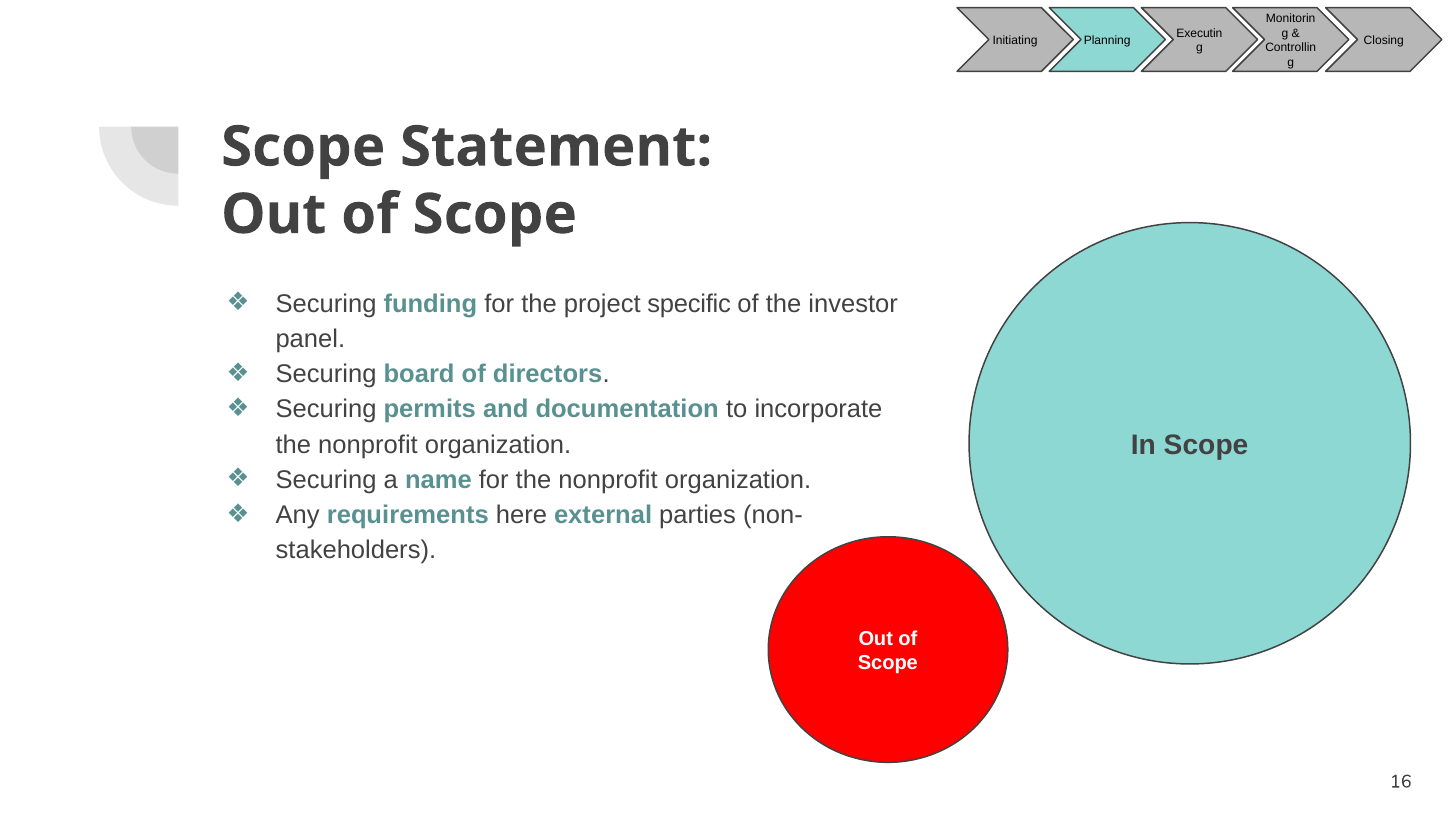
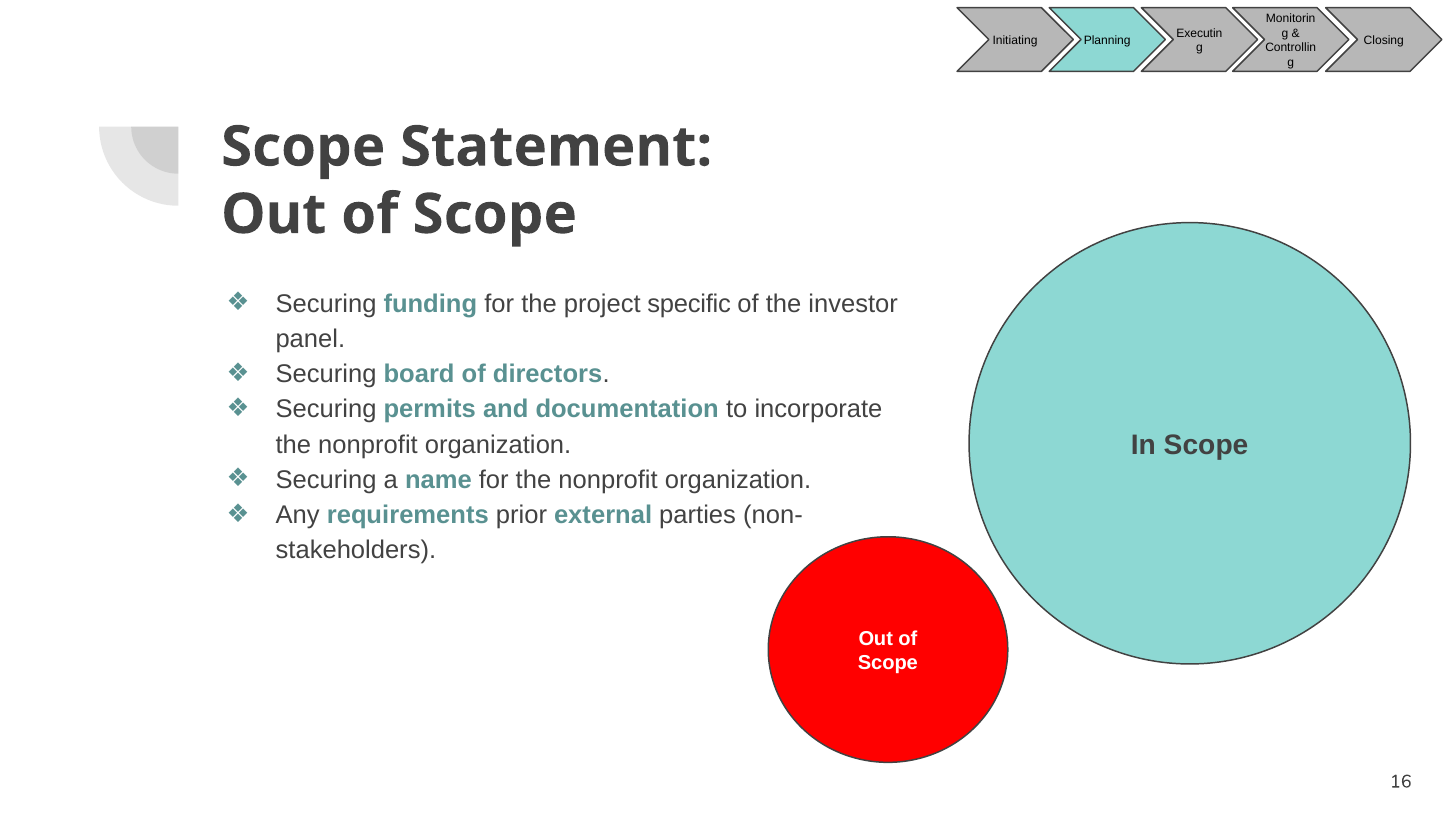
here: here -> prior
